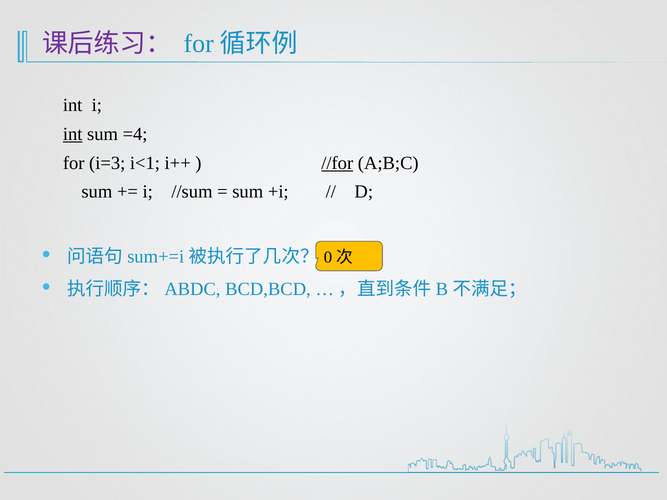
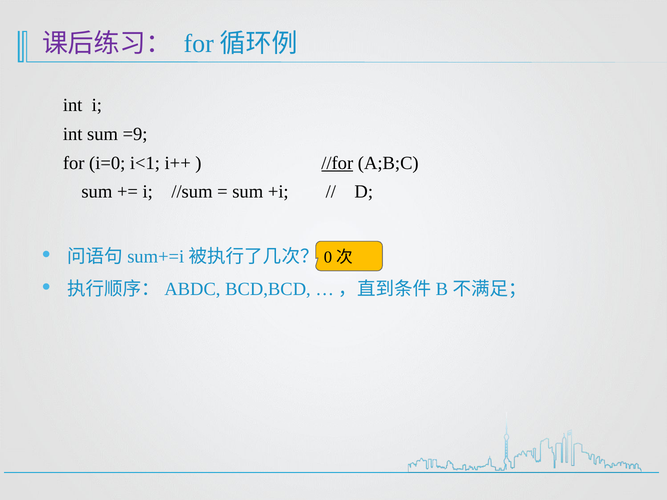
int at (73, 134) underline: present -> none
=4: =4 -> =9
i=3: i=3 -> i=0
